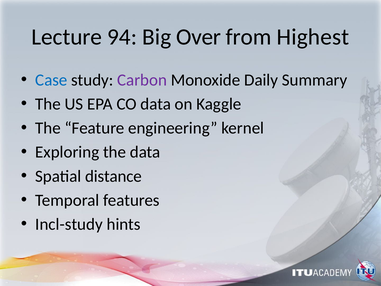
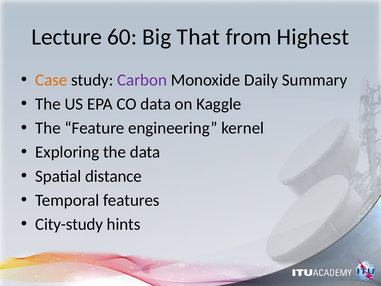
94: 94 -> 60
Over: Over -> That
Case colour: blue -> orange
Incl-study: Incl-study -> City-study
